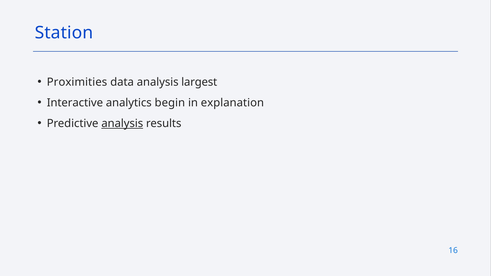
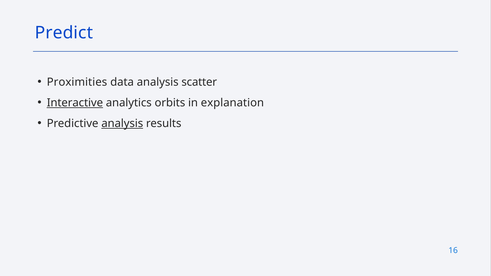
Station: Station -> Predict
largest: largest -> scatter
Interactive underline: none -> present
begin: begin -> orbits
